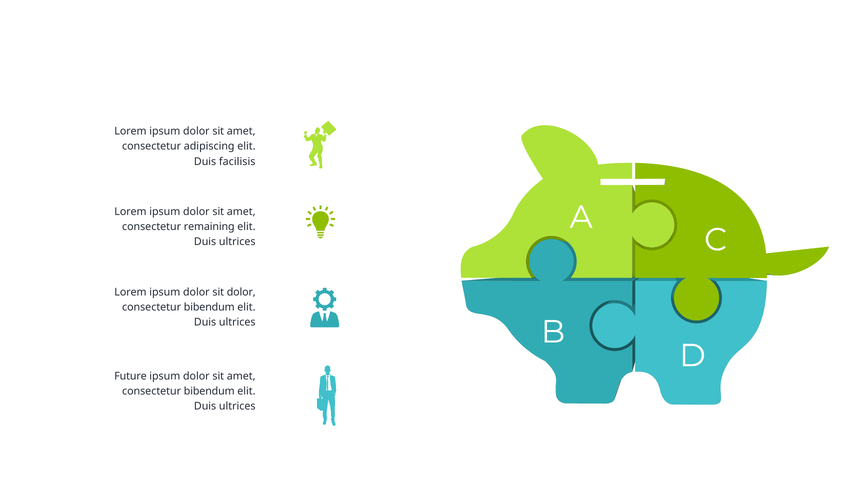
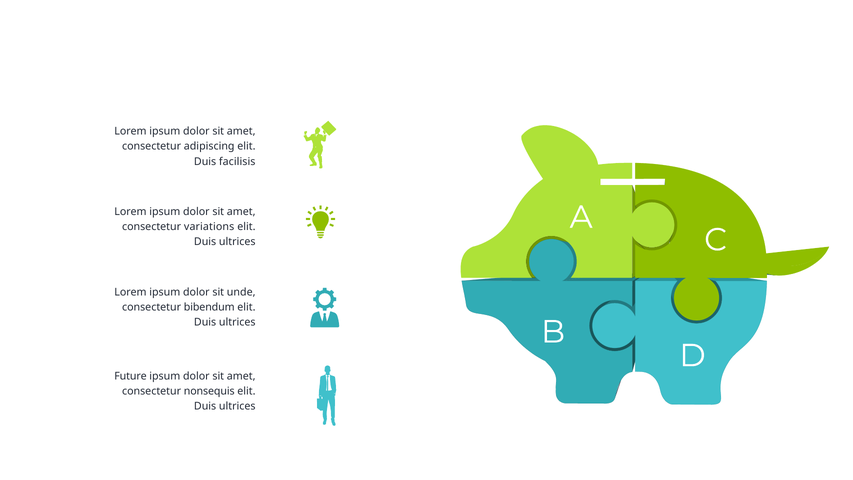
remaining: remaining -> variations
sit dolor: dolor -> unde
bibendum at (209, 391): bibendum -> nonsequis
